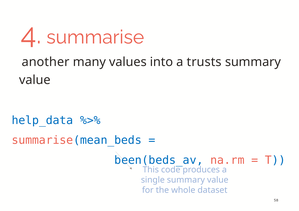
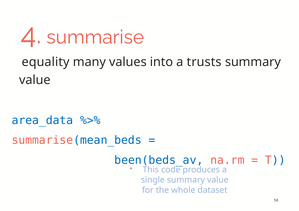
another: another -> equality
help_data: help_data -> area_data
